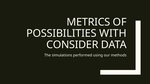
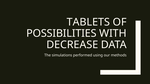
METRICS: METRICS -> TABLETS
CONSIDER: CONSIDER -> DECREASE
